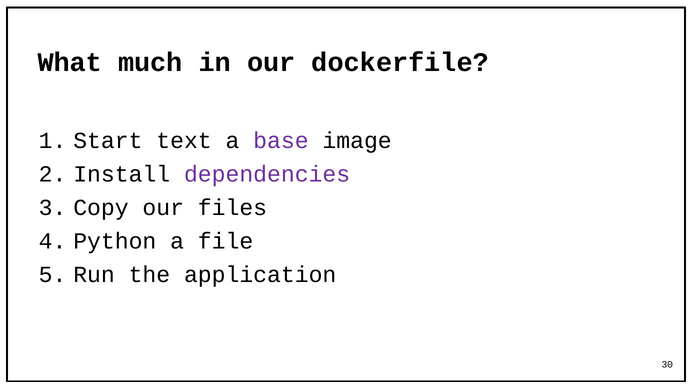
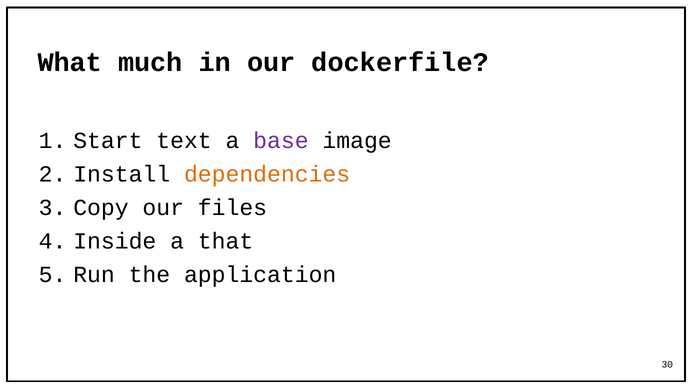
dependencies colour: purple -> orange
Python: Python -> Inside
file: file -> that
